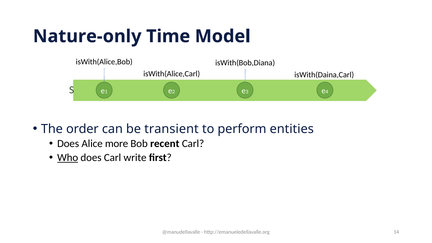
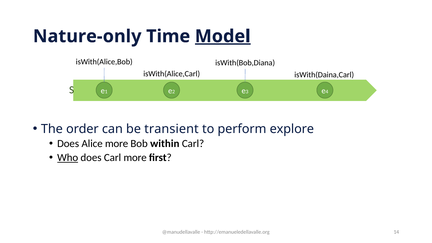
Model underline: none -> present
entities: entities -> explore
recent: recent -> within
Carl write: write -> more
